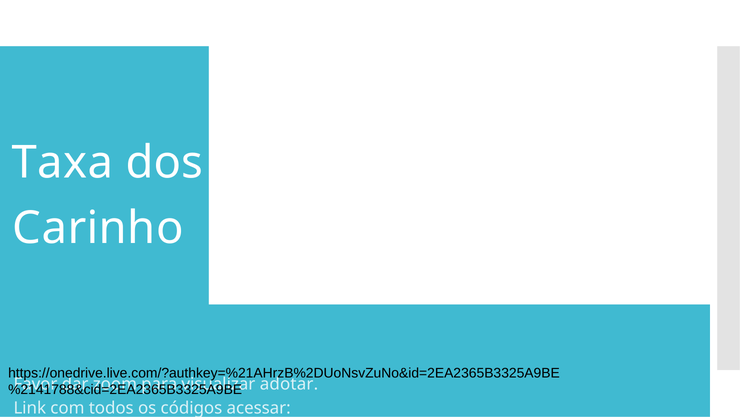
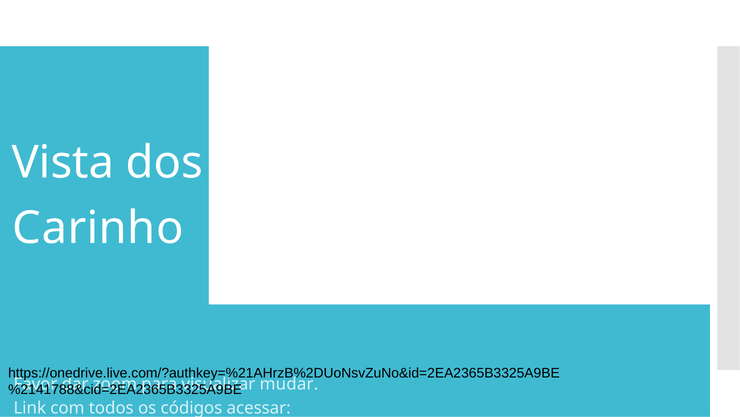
Taxa: Taxa -> Vista
adotar: adotar -> mudar
